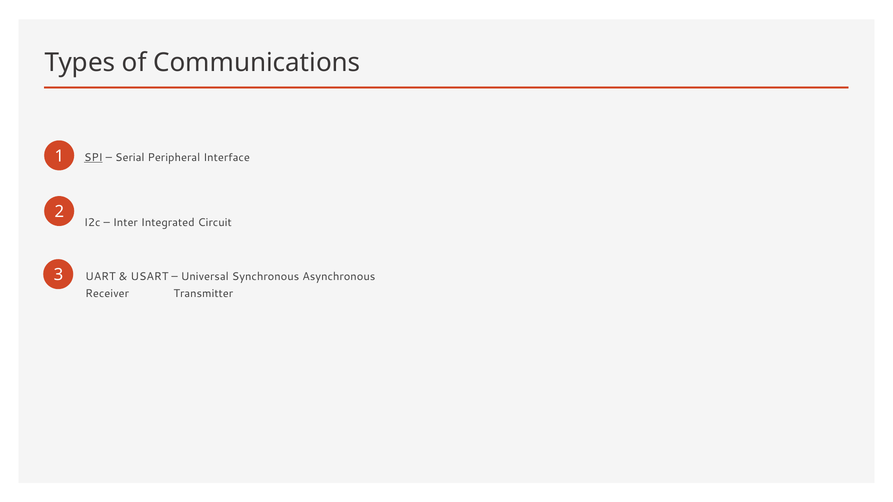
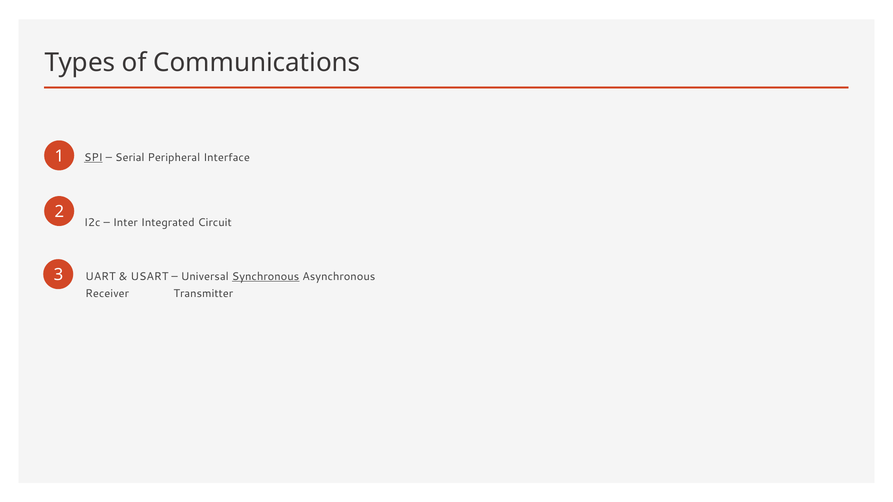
Synchronous underline: none -> present
